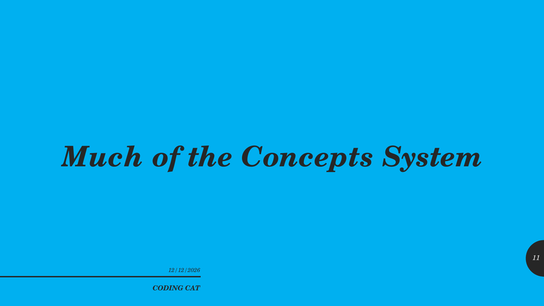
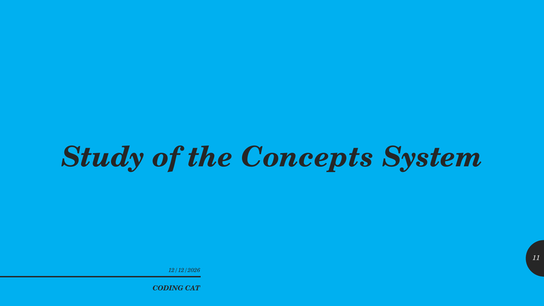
Much: Much -> Study
